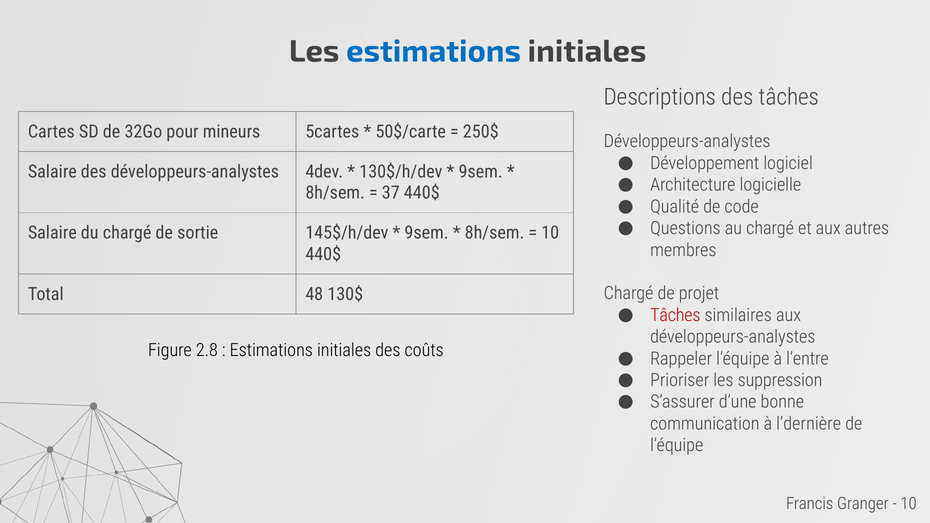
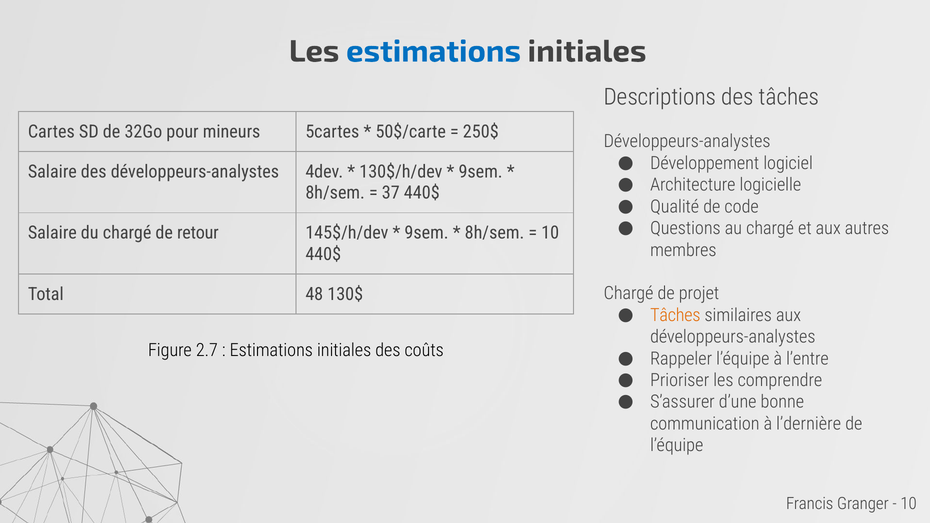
sortie: sortie -> retour
Tâches at (675, 315) colour: red -> orange
2.8: 2.8 -> 2.7
suppression: suppression -> comprendre
